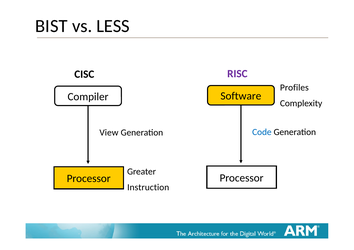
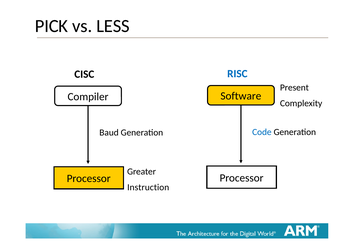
BIST: BIST -> PICK
RISC colour: purple -> blue
Profiles: Profiles -> Present
View: View -> Baud
